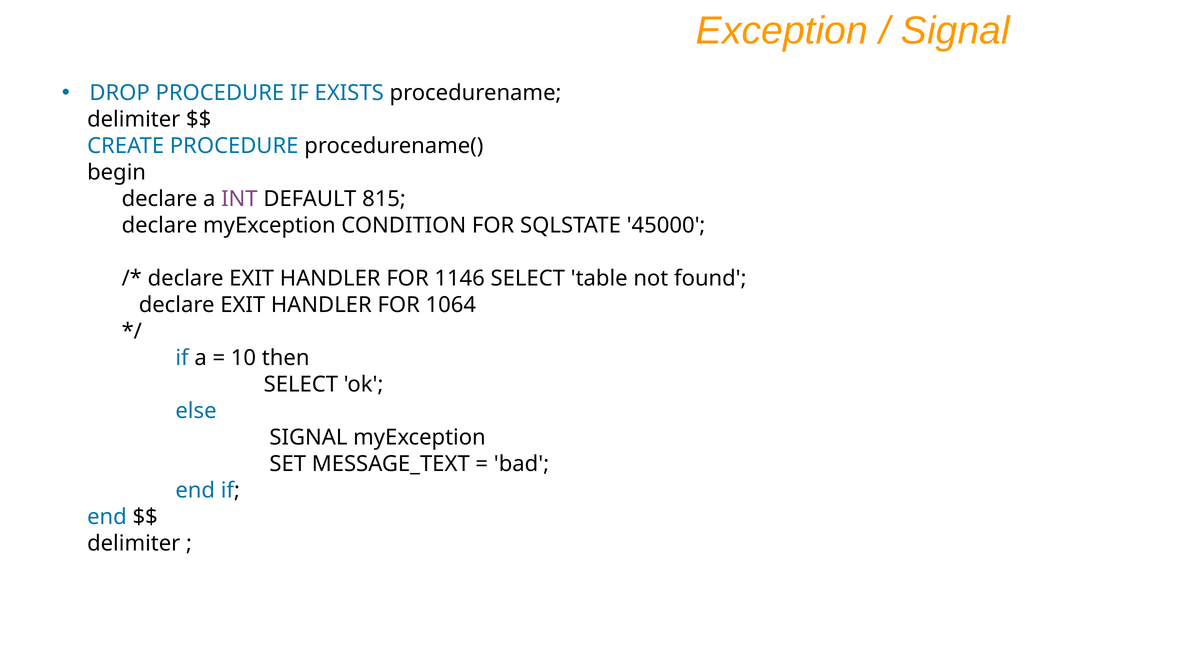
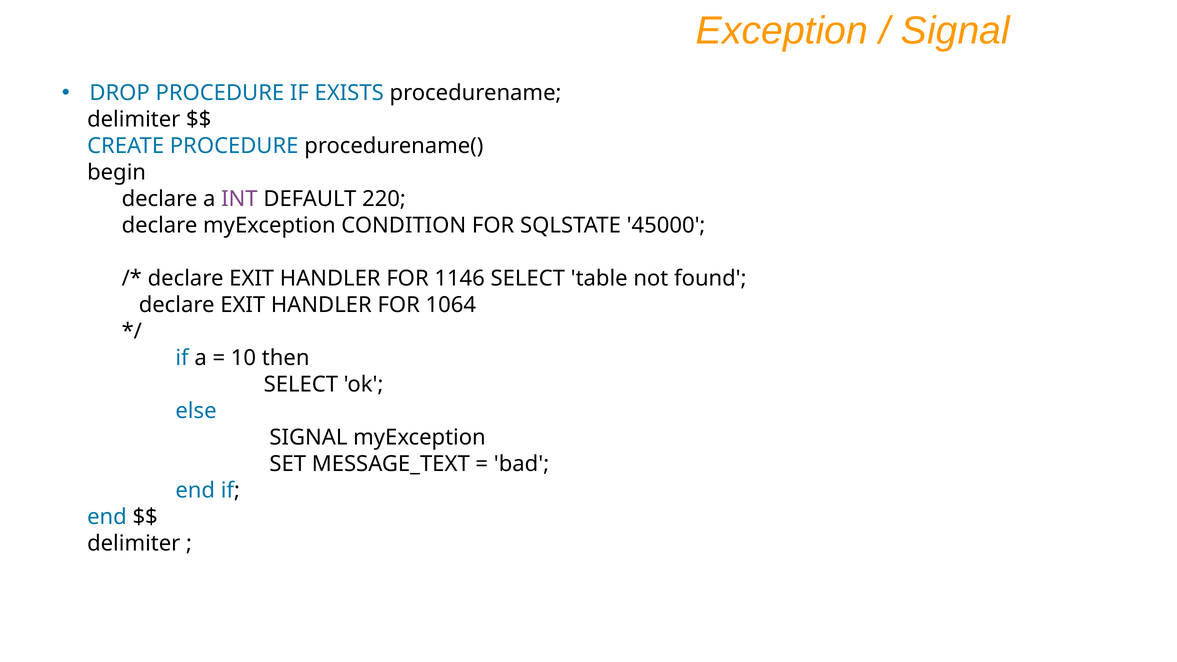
815: 815 -> 220
